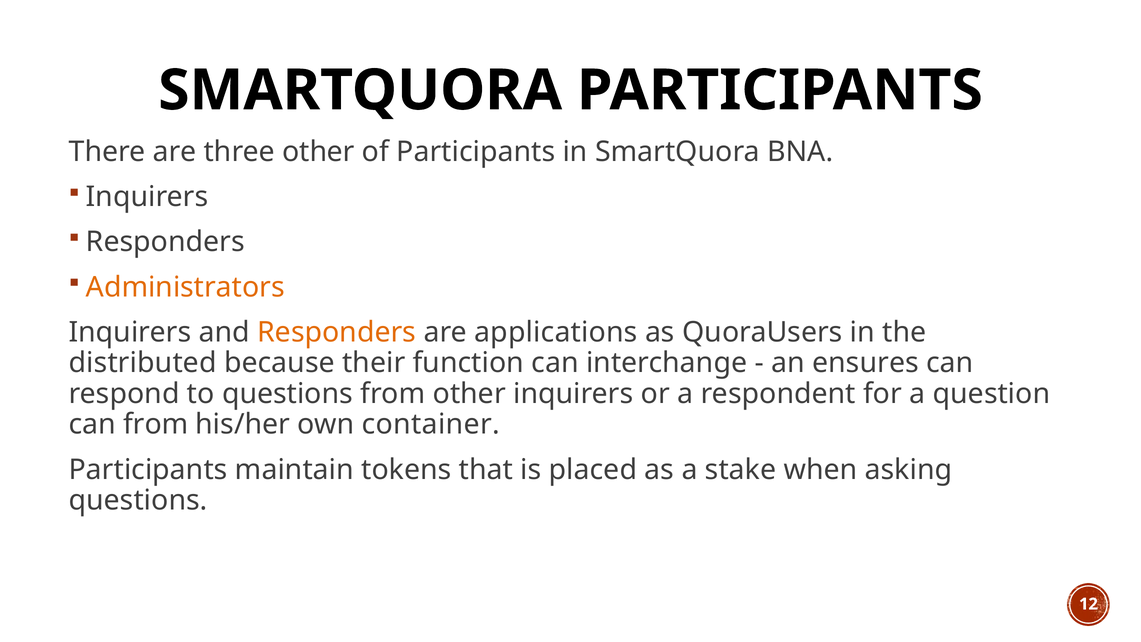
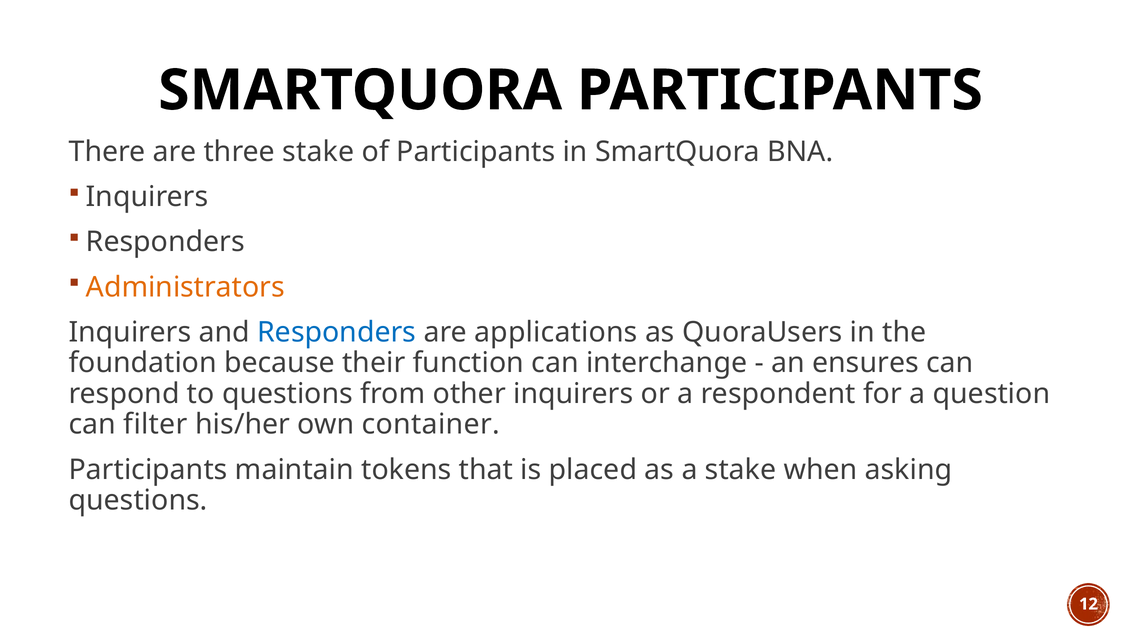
three other: other -> stake
Responders at (337, 332) colour: orange -> blue
distributed: distributed -> foundation
can from: from -> filter
